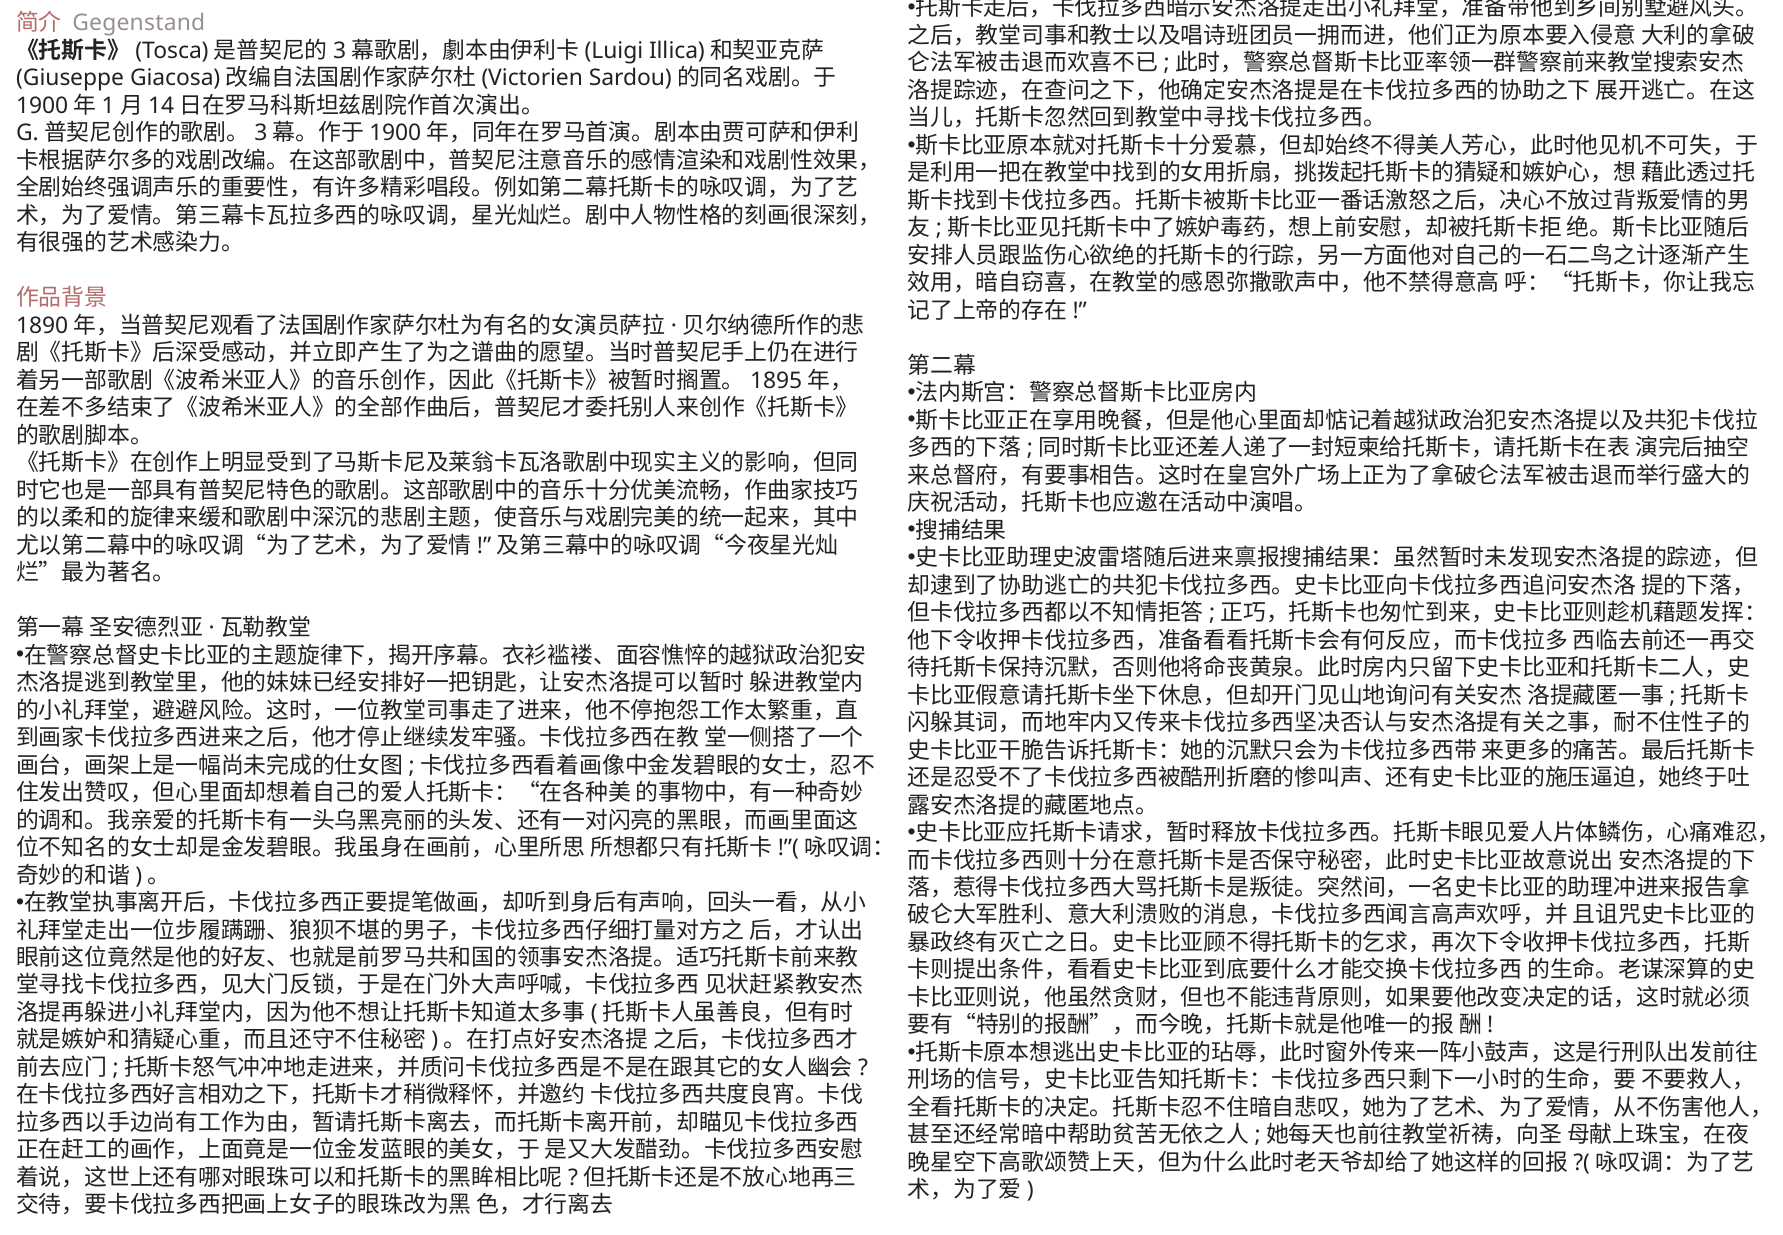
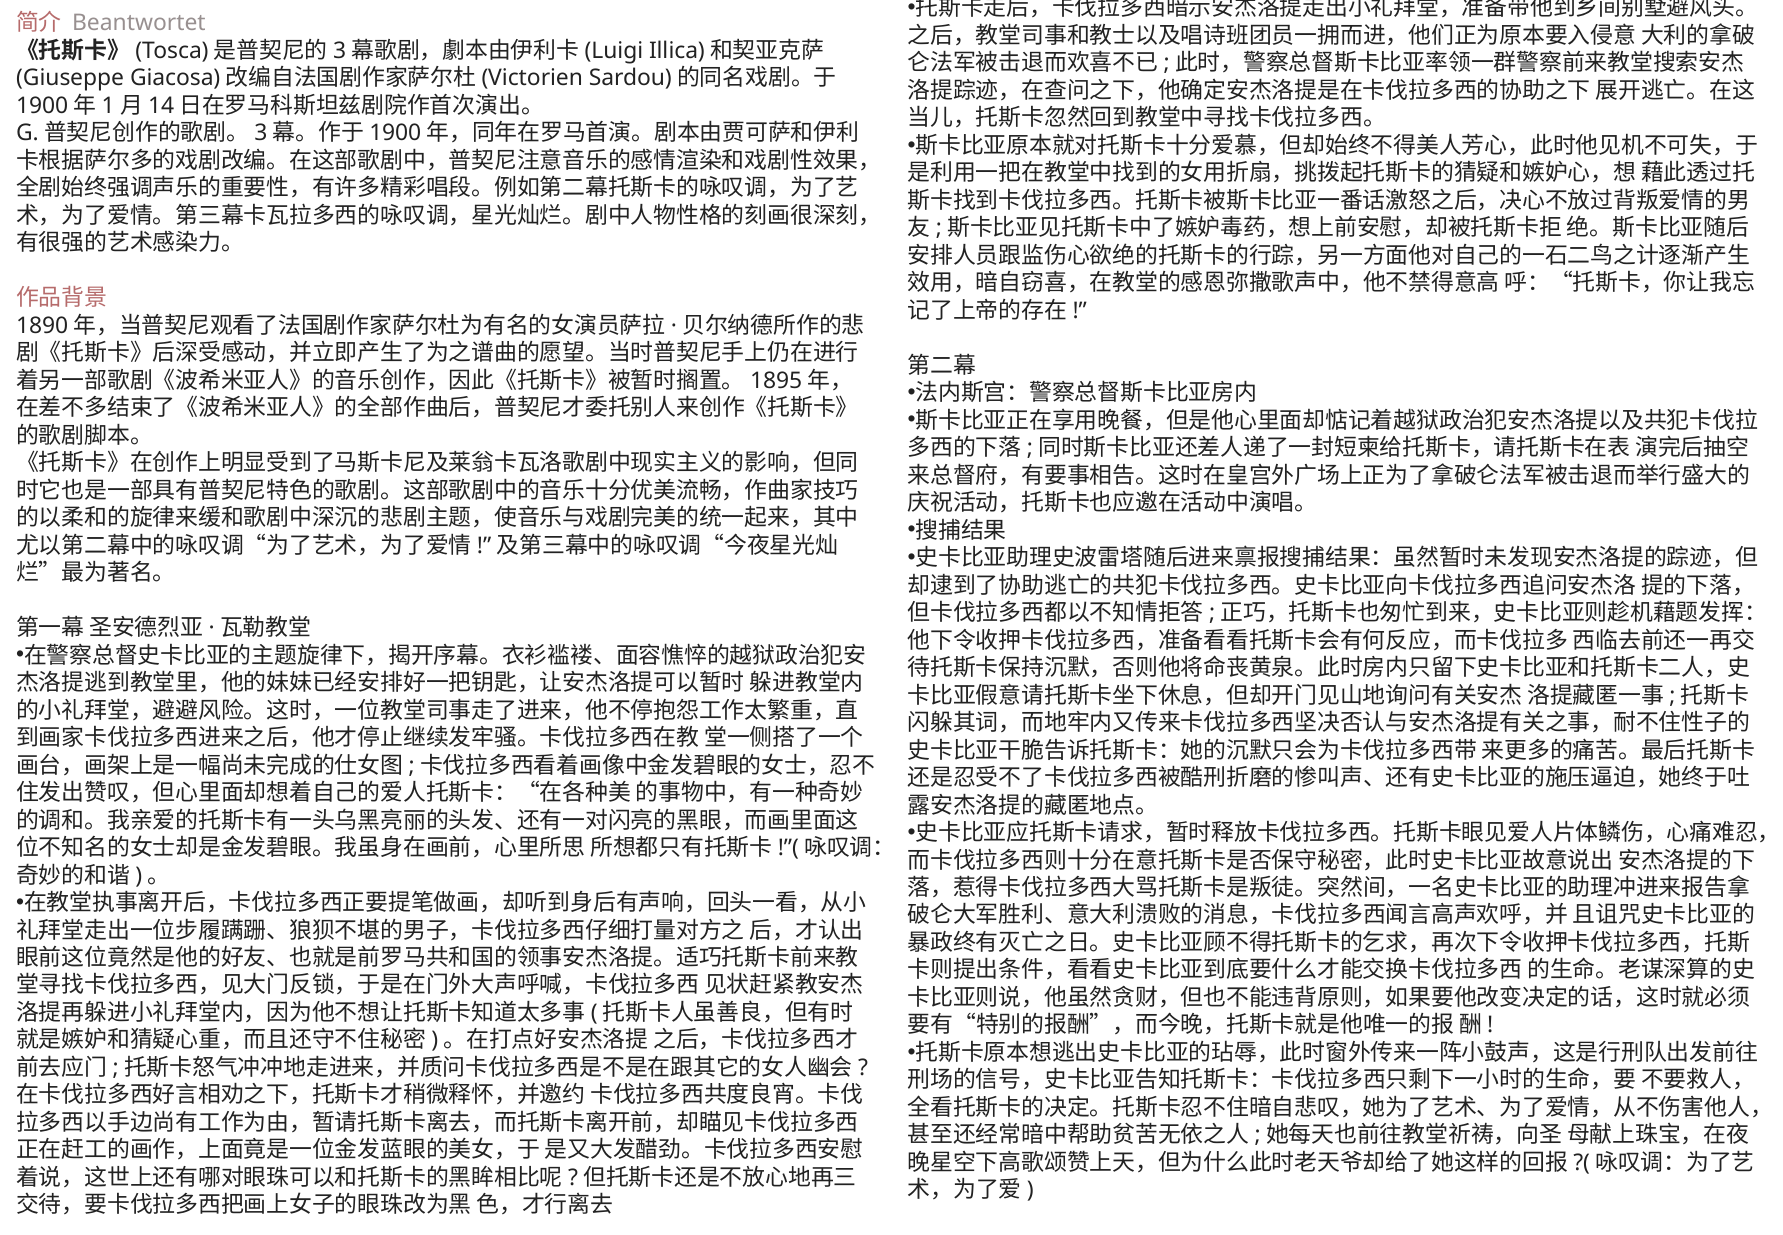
Gegenstand: Gegenstand -> Beantwortet
